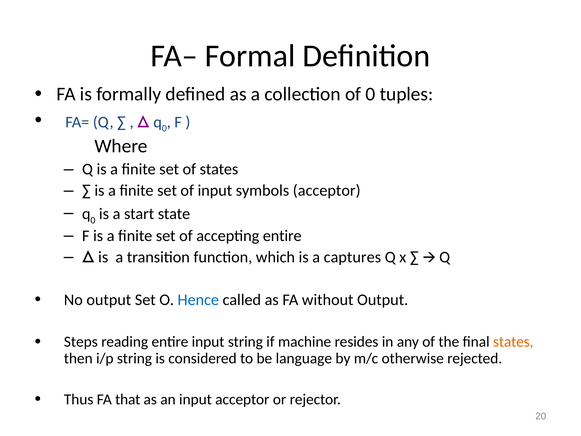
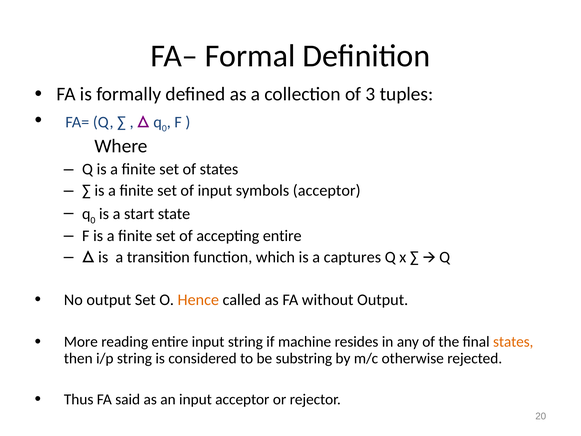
of 0: 0 -> 3
Hence colour: blue -> orange
Steps: Steps -> More
language: language -> substring
that: that -> said
